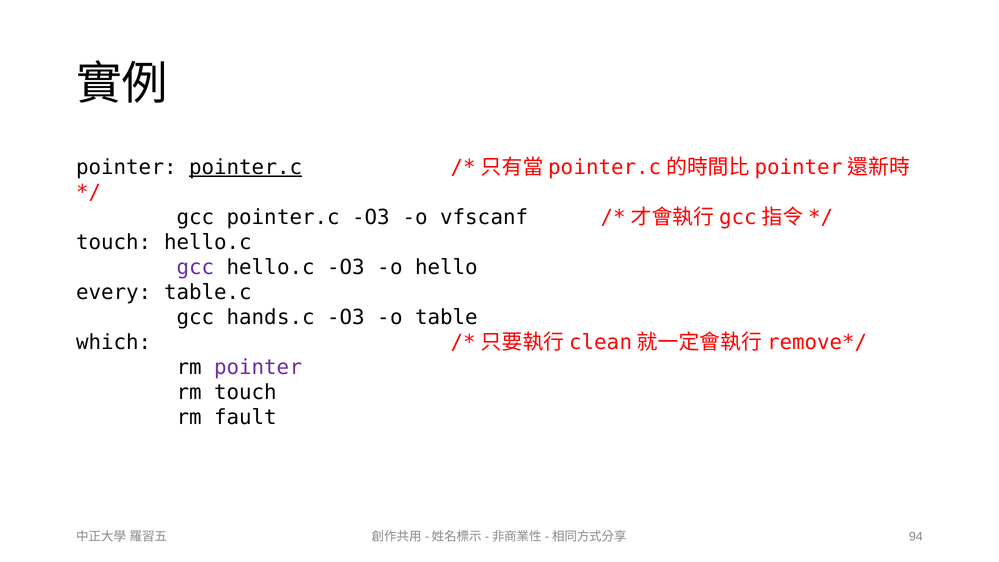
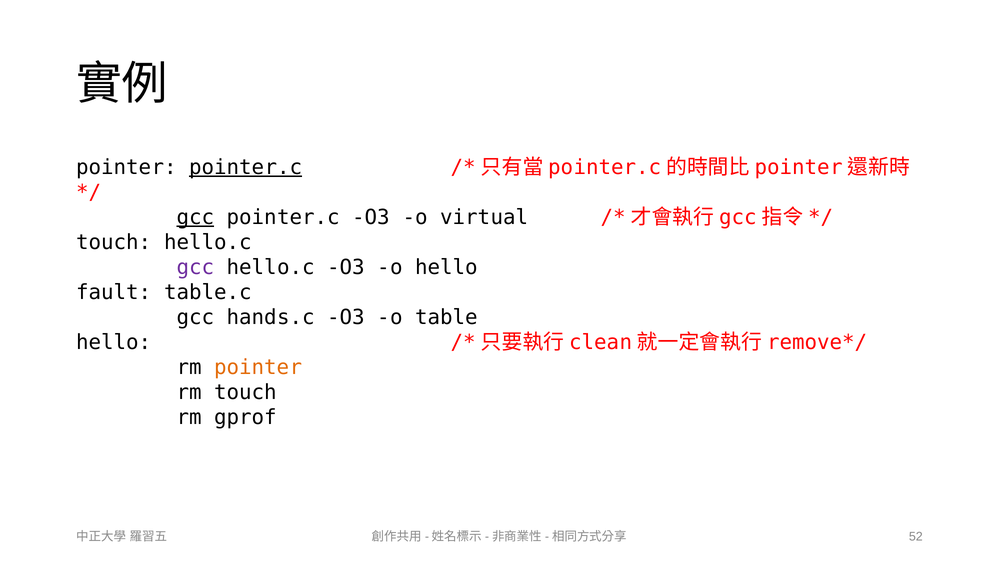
gcc at (195, 217) underline: none -> present
vfscanf: vfscanf -> virtual
every: every -> fault
which at (114, 342): which -> hello
pointer at (258, 367) colour: purple -> orange
fault: fault -> gprof
94: 94 -> 52
